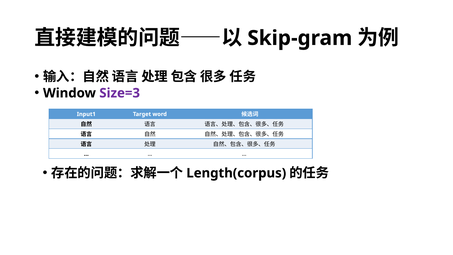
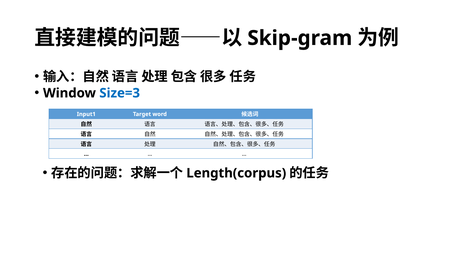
Size=3 colour: purple -> blue
